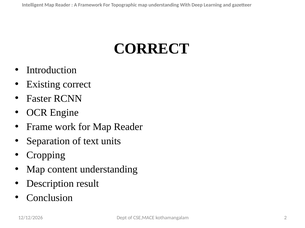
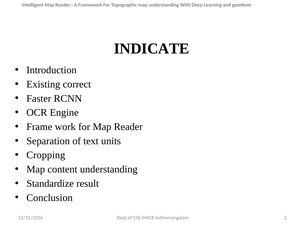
CORRECT at (152, 49): CORRECT -> INDICATE
Description: Description -> Standardize
